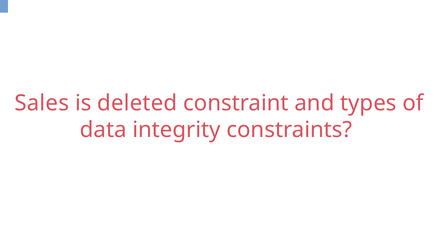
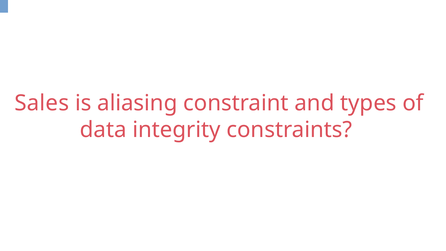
deleted: deleted -> aliasing
